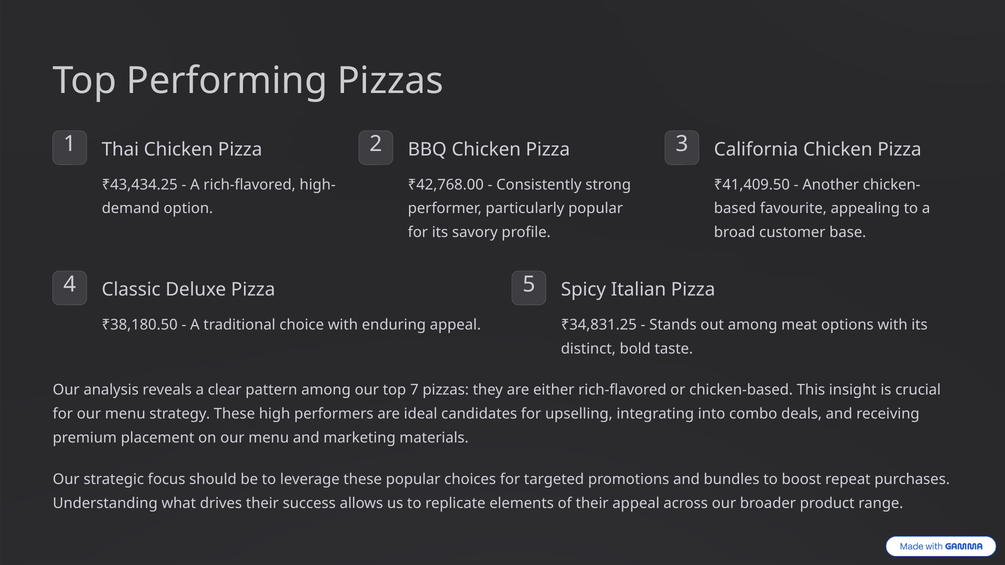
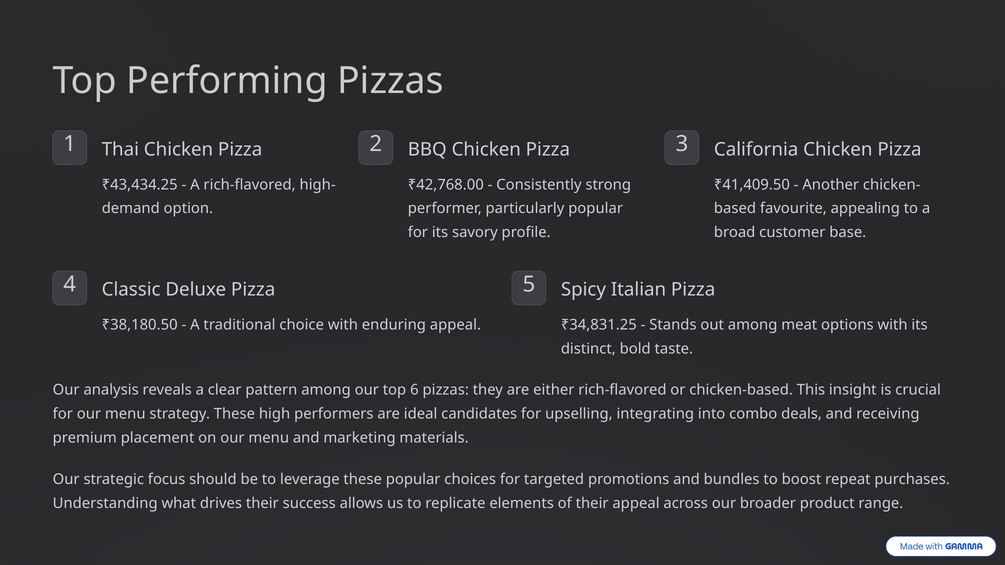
7: 7 -> 6
